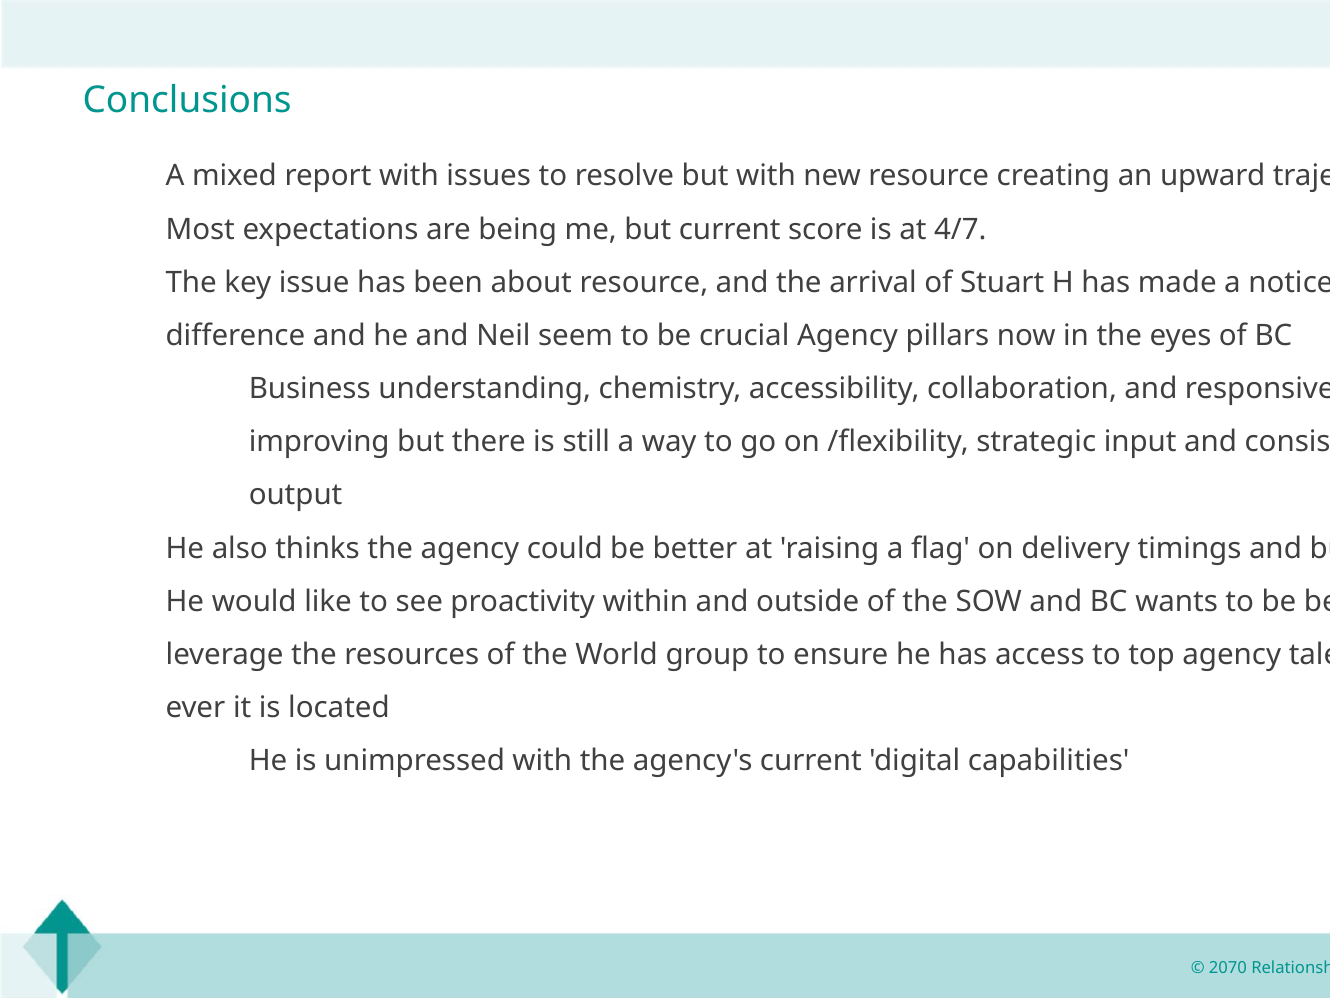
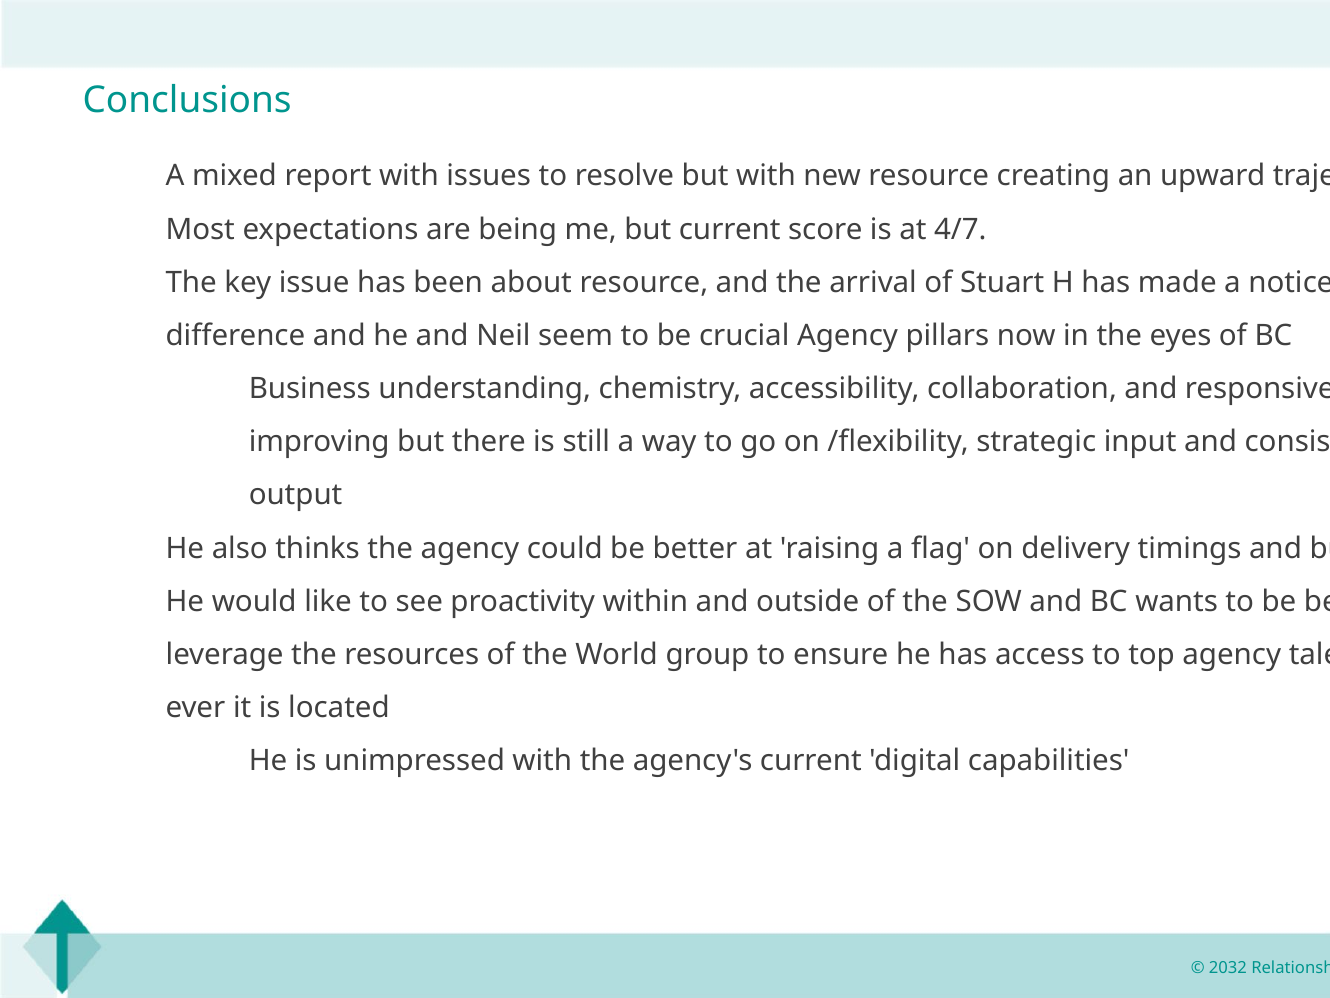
2070: 2070 -> 2032
